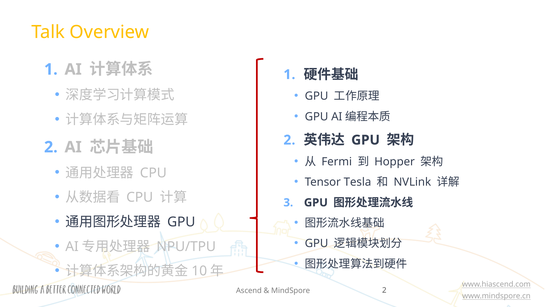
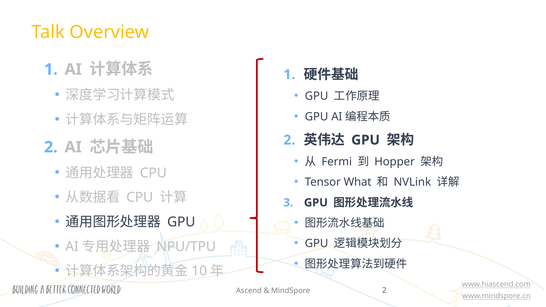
Tesla: Tesla -> What
